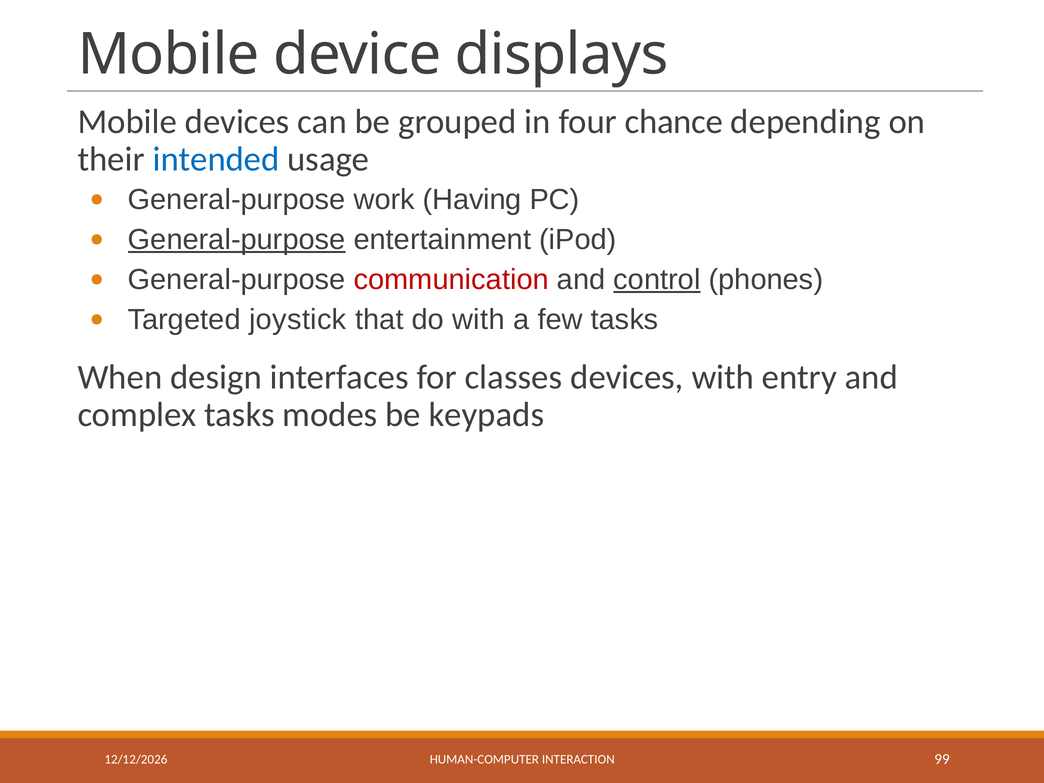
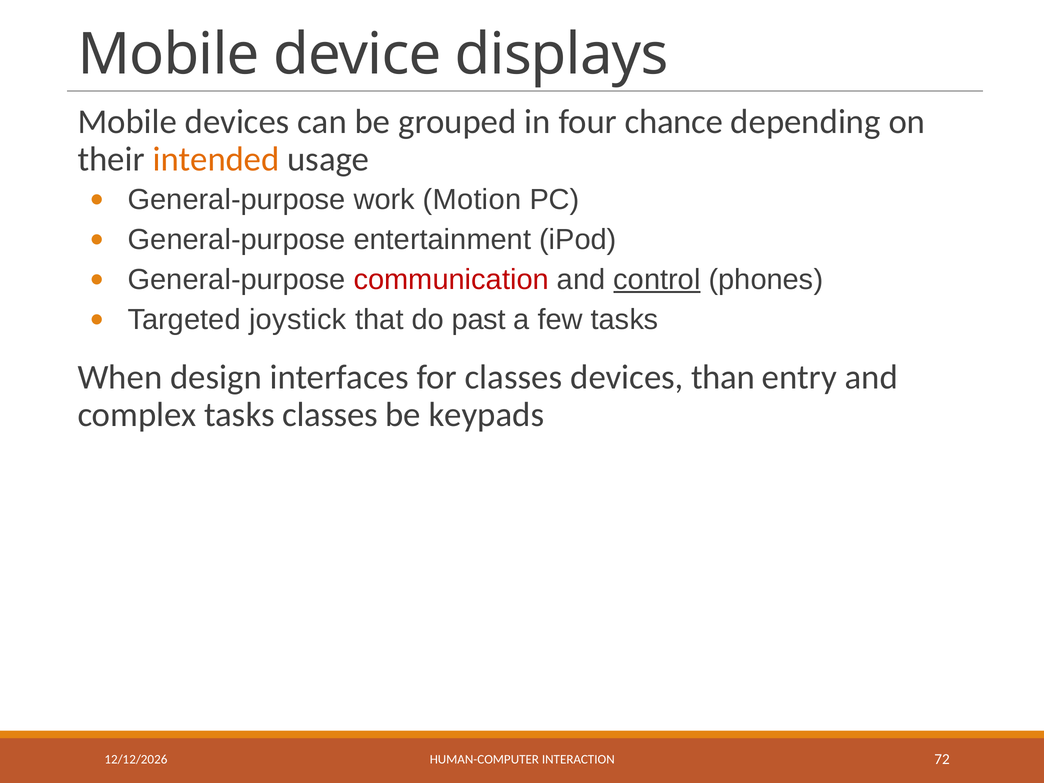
intended colour: blue -> orange
Having: Having -> Motion
General-purpose at (237, 240) underline: present -> none
do with: with -> past
devices with: with -> than
tasks modes: modes -> classes
99: 99 -> 72
